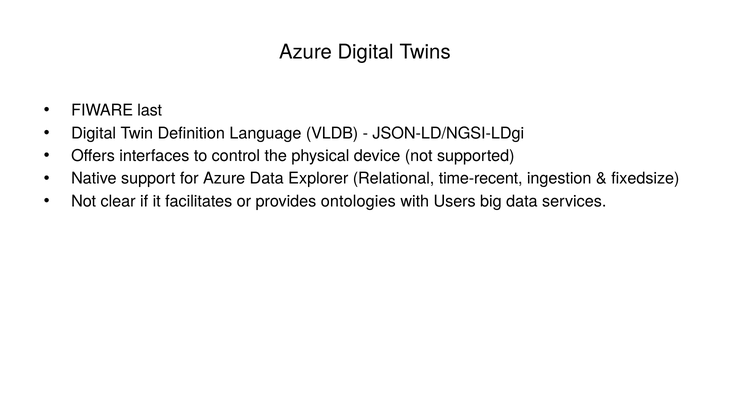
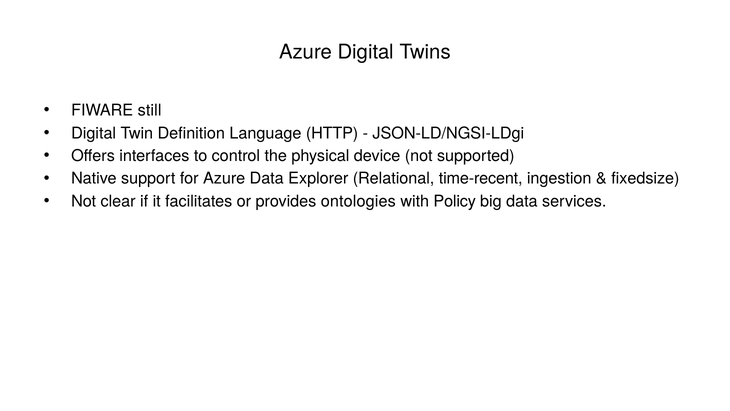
last: last -> still
VLDB: VLDB -> HTTP
Users: Users -> Policy
